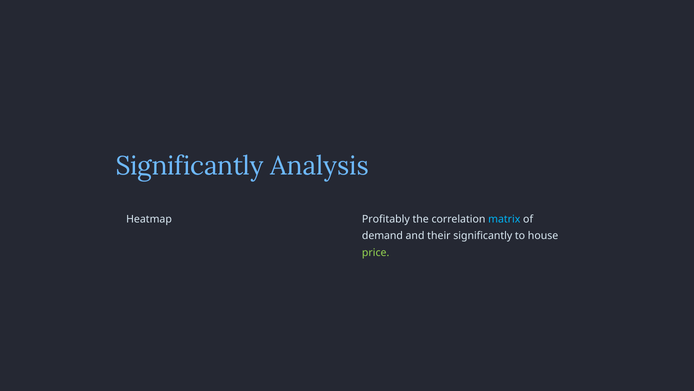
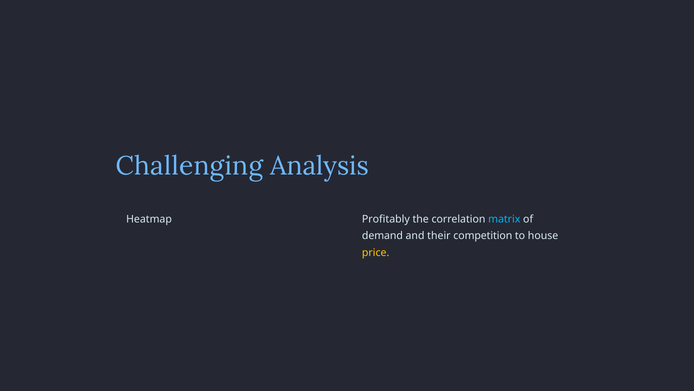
Significantly at (190, 166): Significantly -> Challenging
their significantly: significantly -> competition
price colour: light green -> yellow
